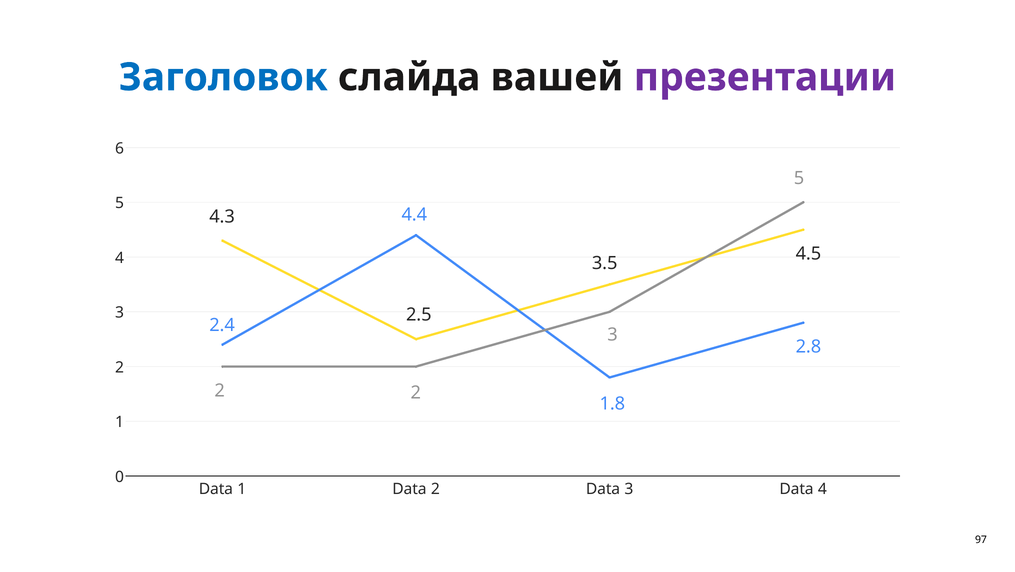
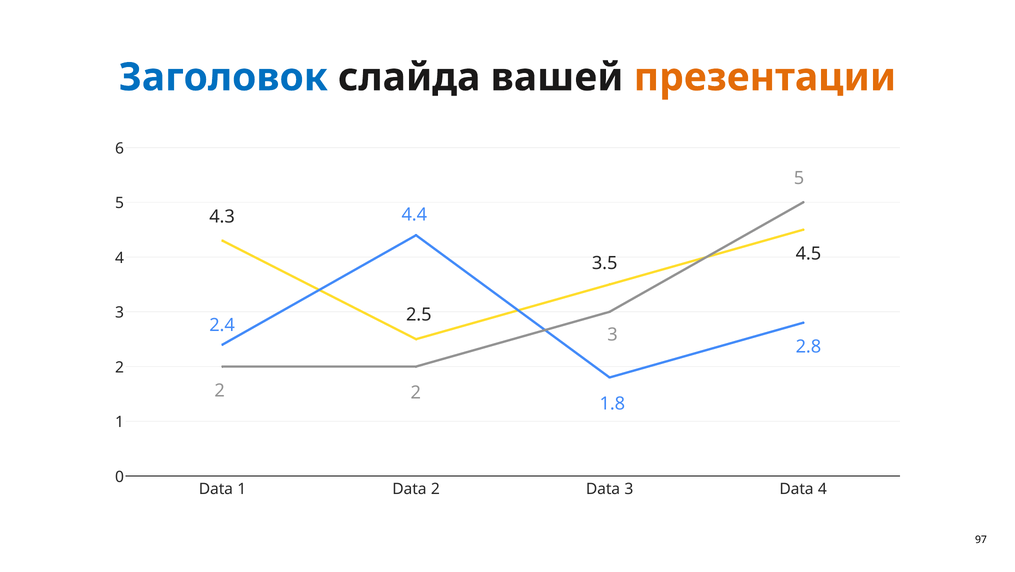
презентации colour: purple -> orange
